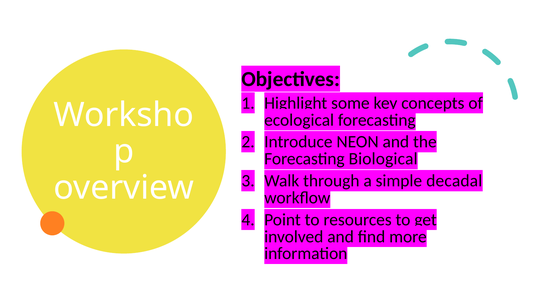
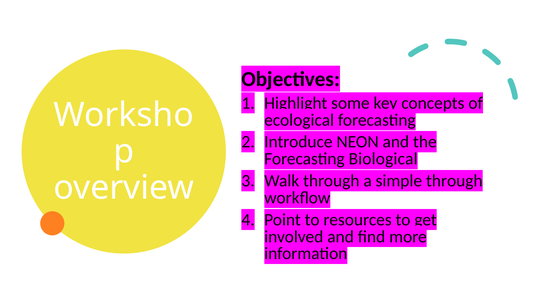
simple decadal: decadal -> through
